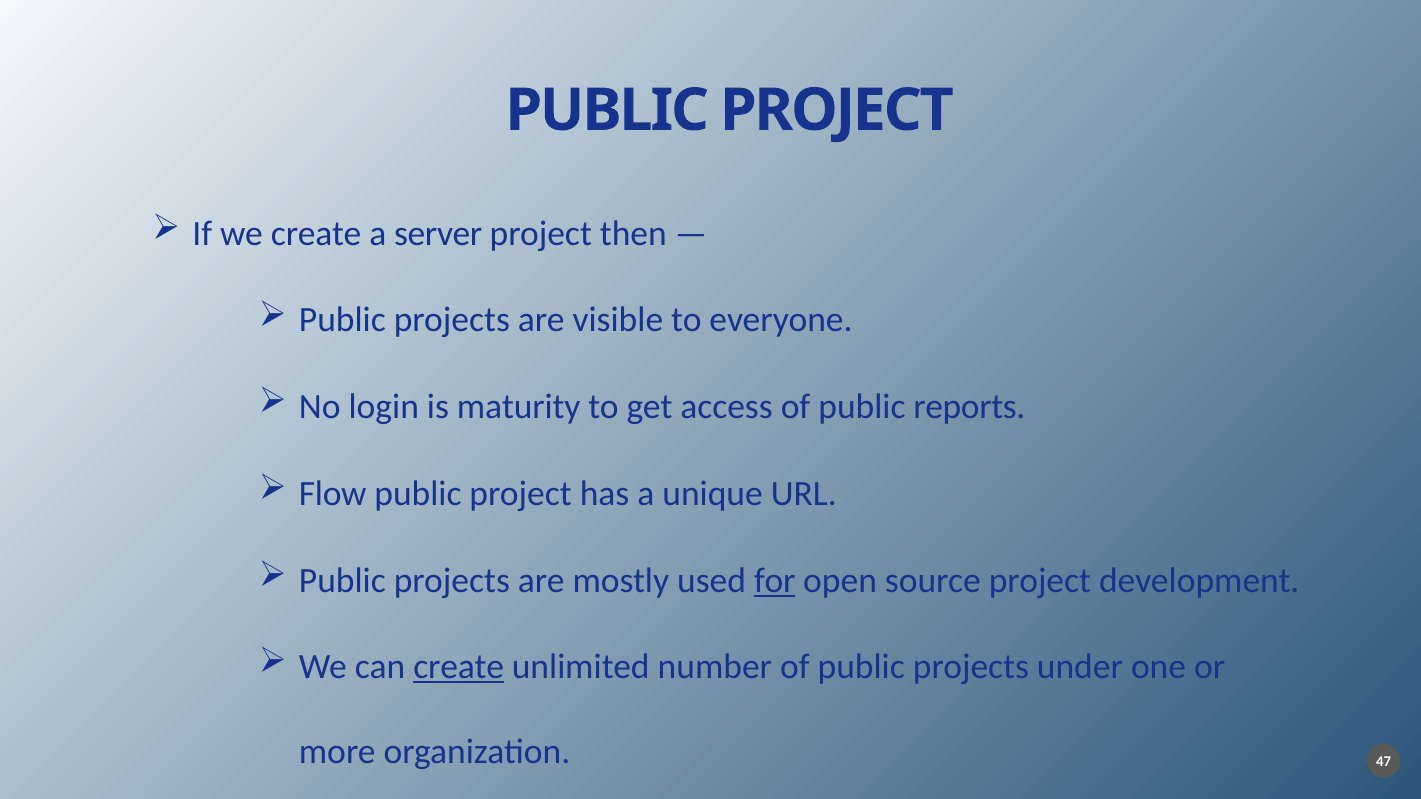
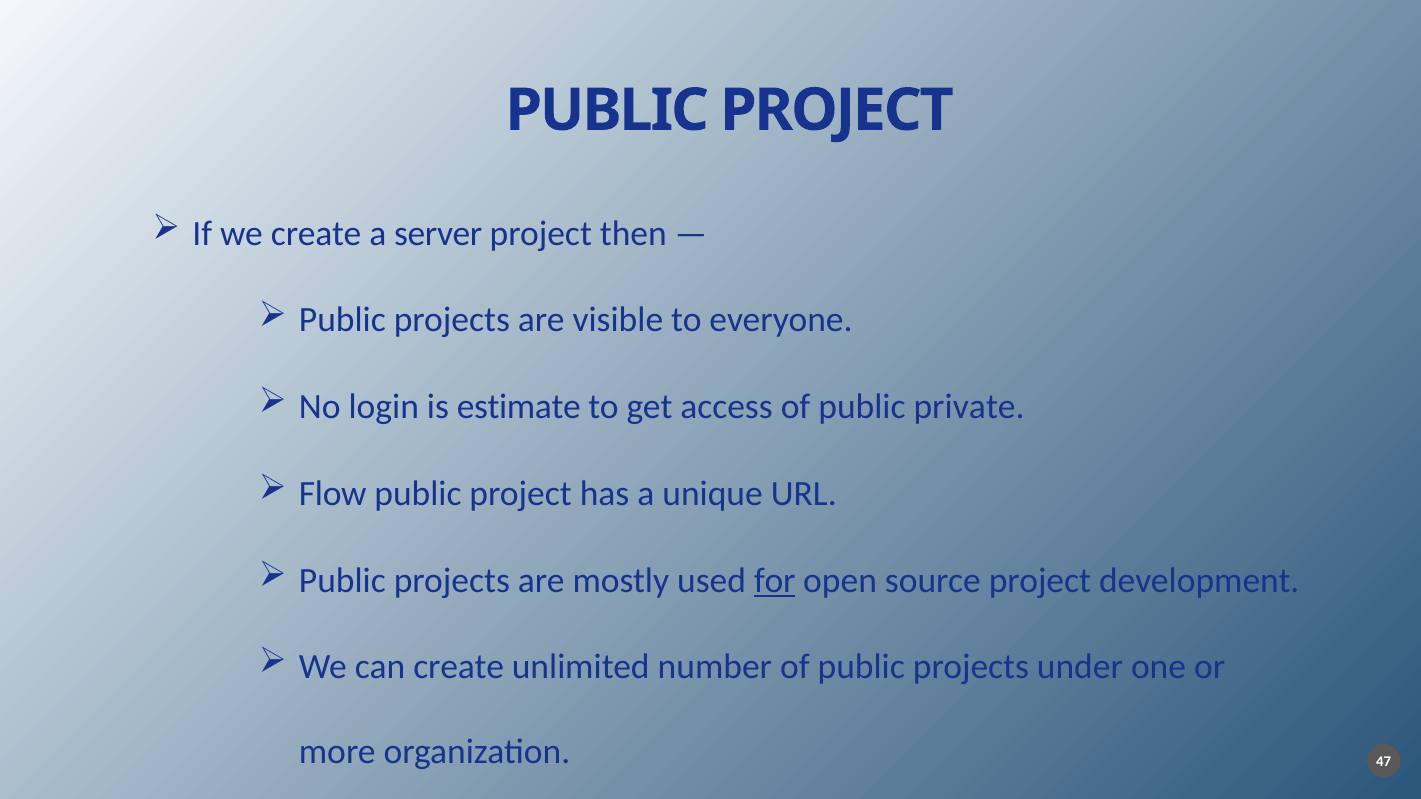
maturity: maturity -> estimate
reports: reports -> private
create at (459, 667) underline: present -> none
